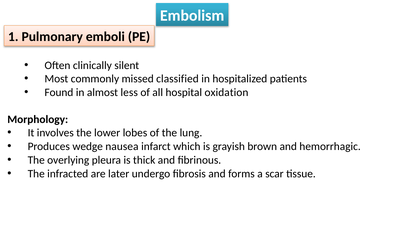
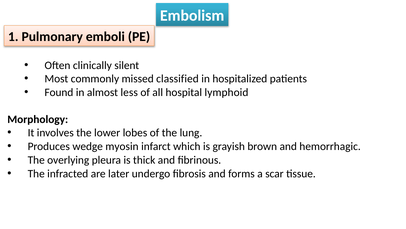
oxidation: oxidation -> lymphoid
nausea: nausea -> myosin
